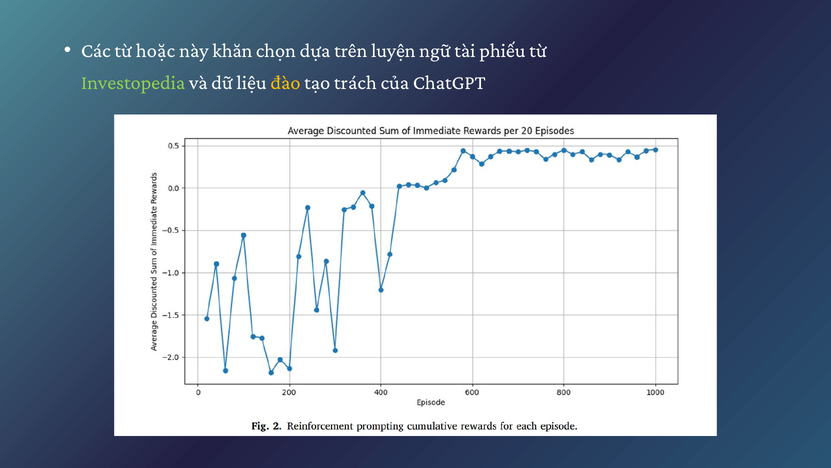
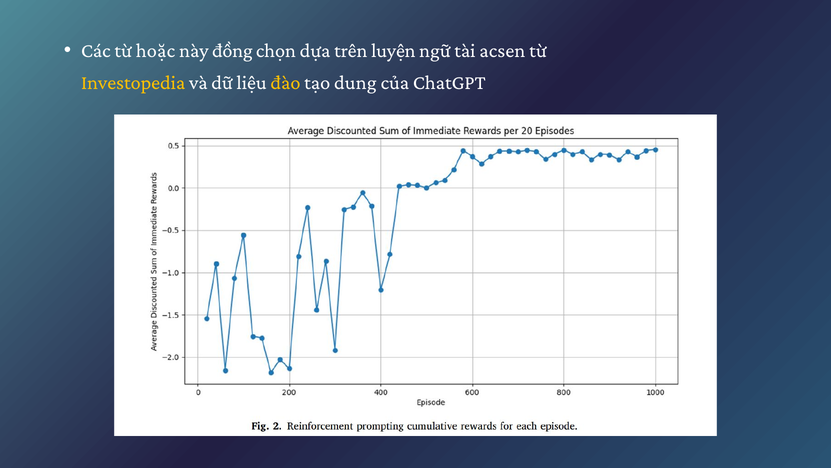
khăn: khăn -> đồng
phiếu: phiếu -> acsen
Investopedia colour: light green -> yellow
trách: trách -> dung
